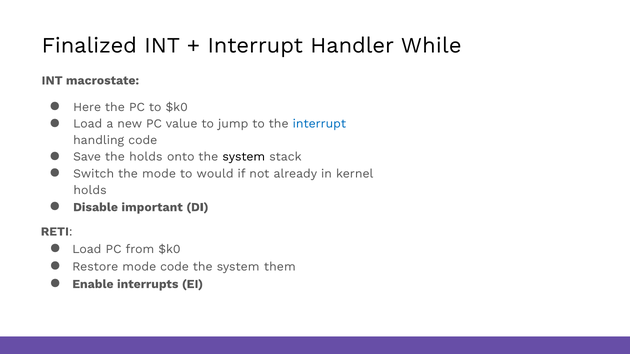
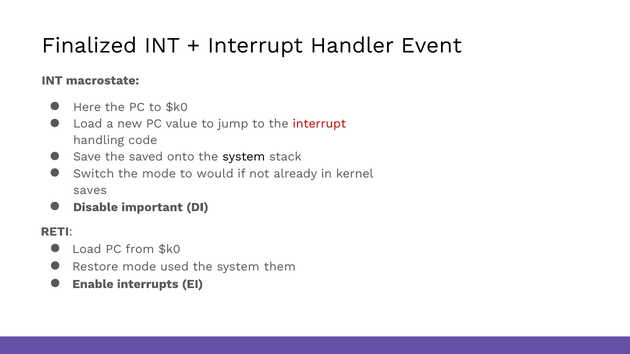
While: While -> Event
interrupt at (319, 124) colour: blue -> red
the holds: holds -> saved
holds at (90, 190): holds -> saves
mode code: code -> used
